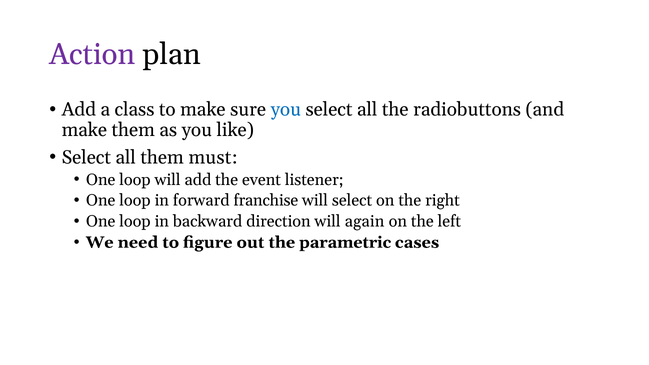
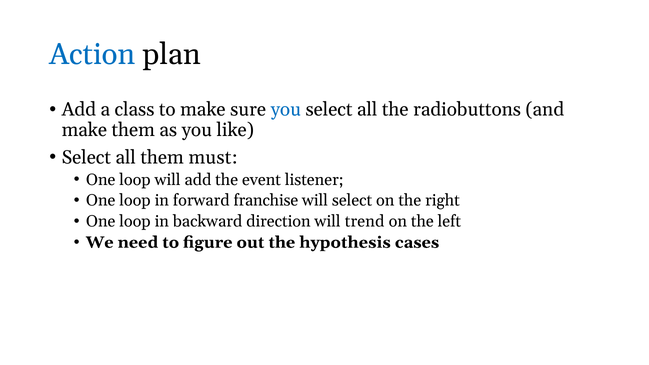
Action colour: purple -> blue
again: again -> trend
parametric: parametric -> hypothesis
